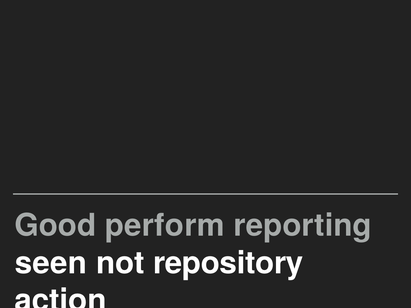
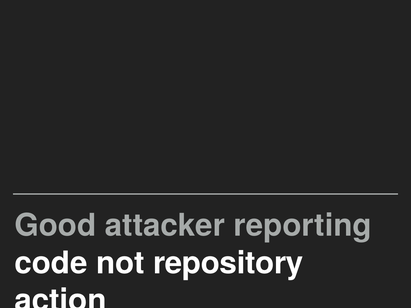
perform: perform -> attacker
seen: seen -> code
